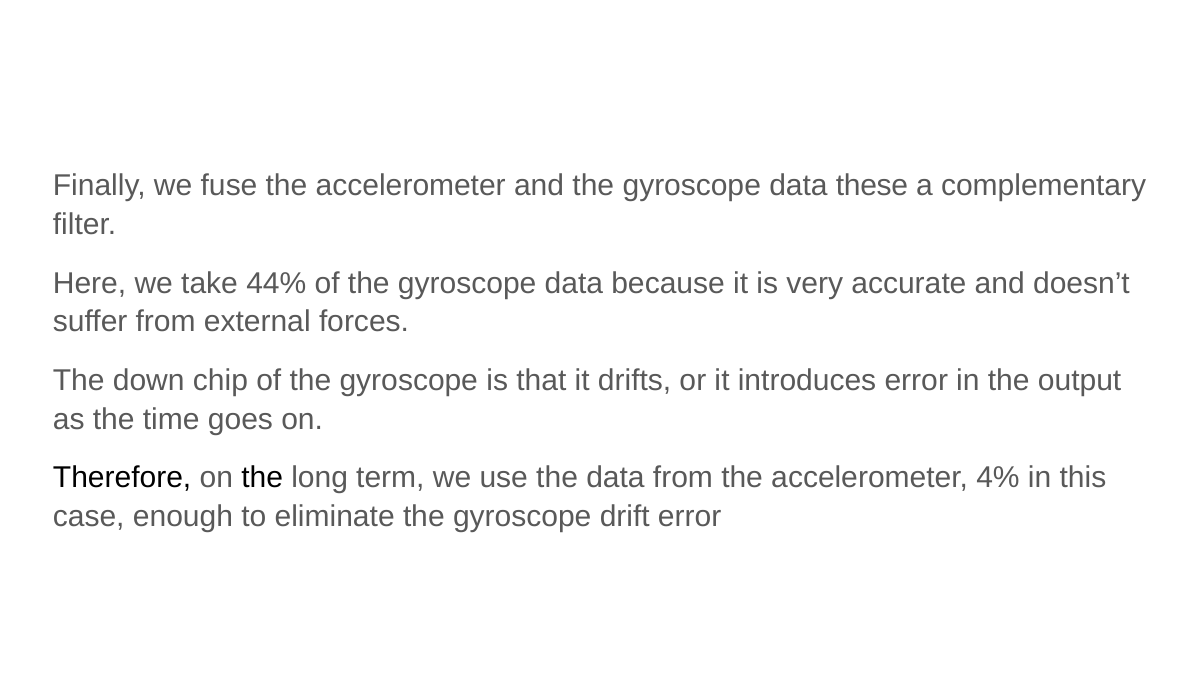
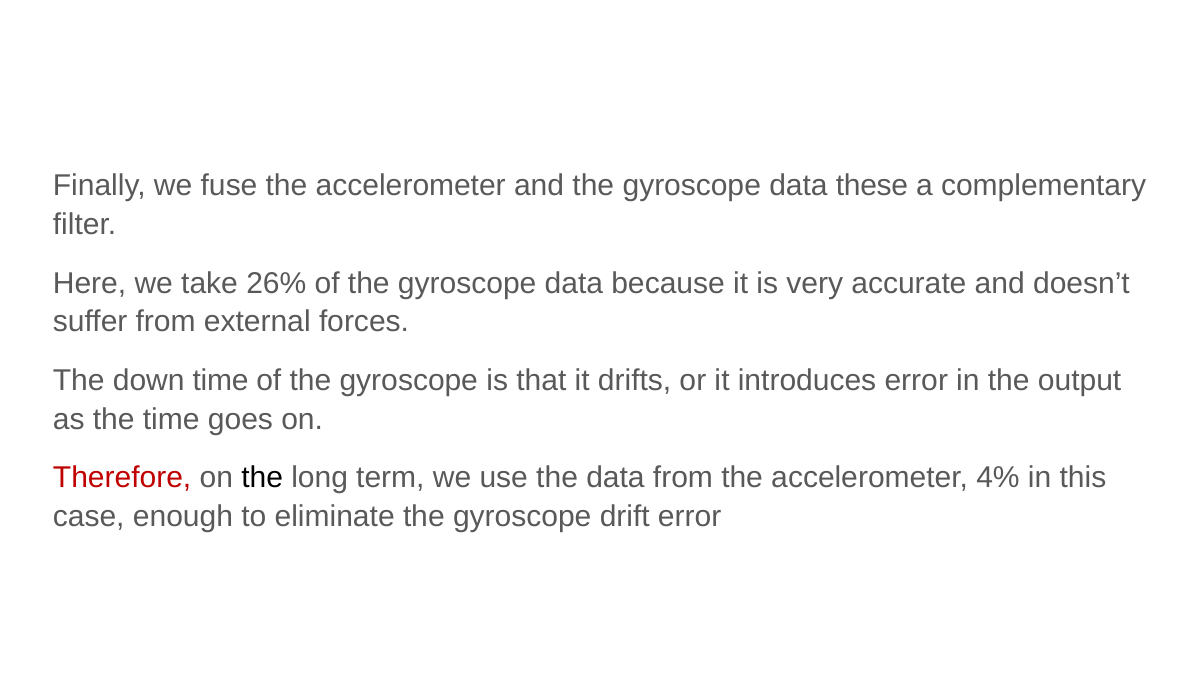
44%: 44% -> 26%
down chip: chip -> time
Therefore colour: black -> red
